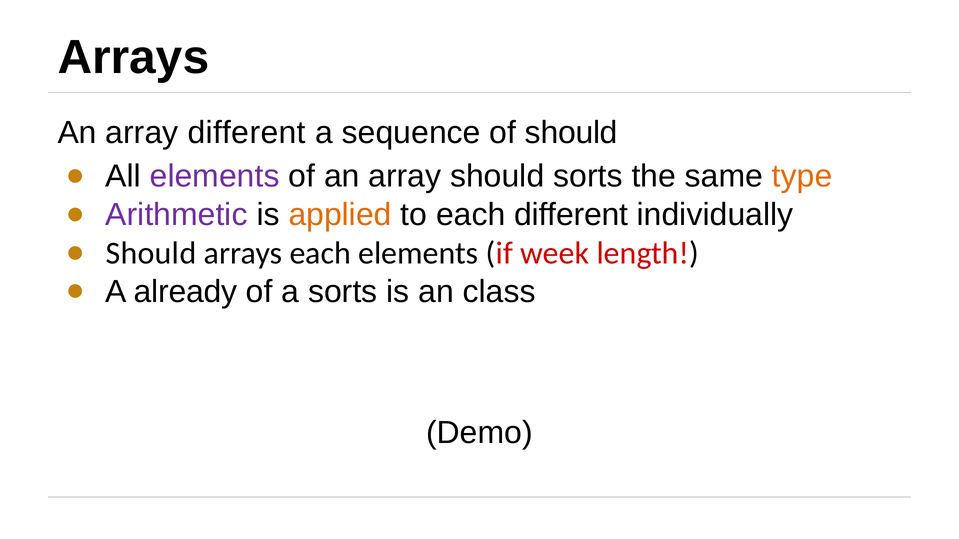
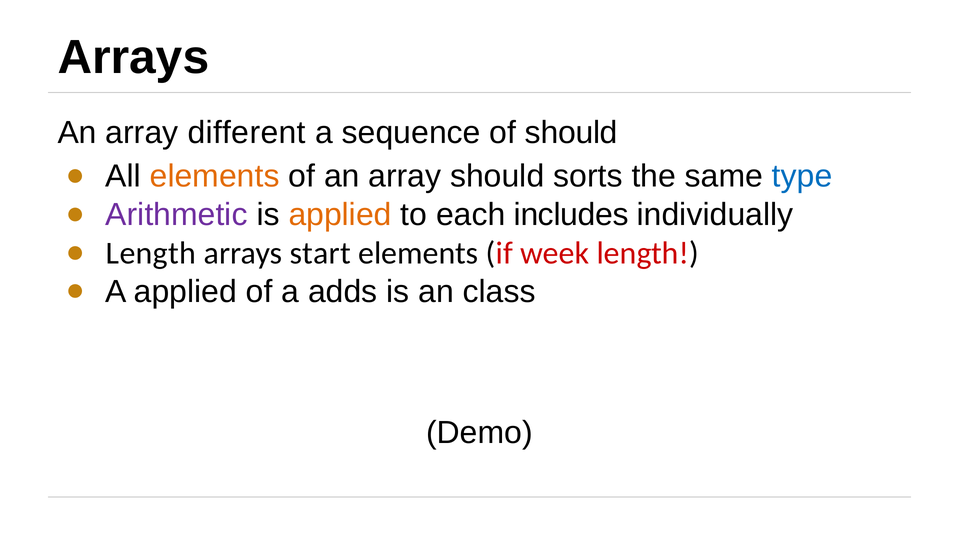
elements at (215, 177) colour: purple -> orange
type colour: orange -> blue
each different: different -> includes
Should at (151, 253): Should -> Length
arrays each: each -> start
A already: already -> applied
a sorts: sorts -> adds
